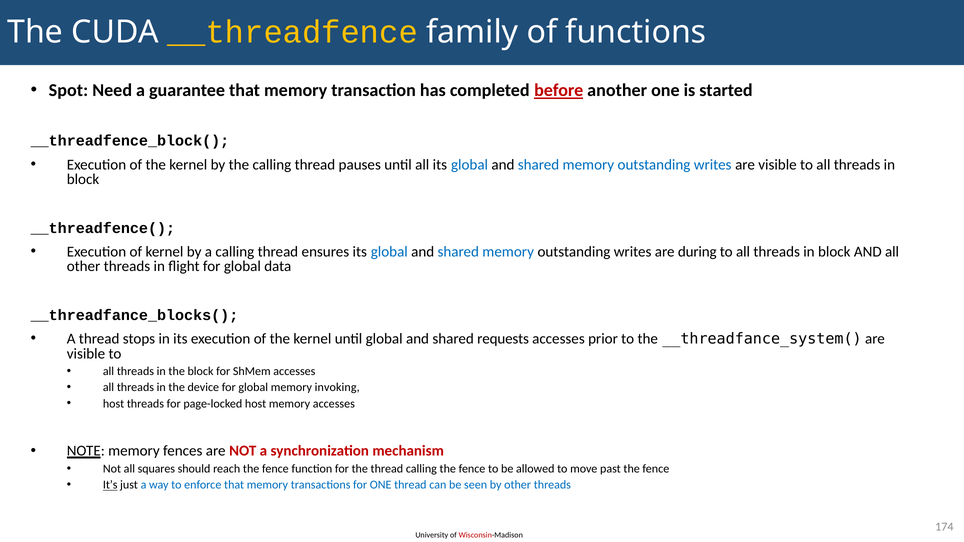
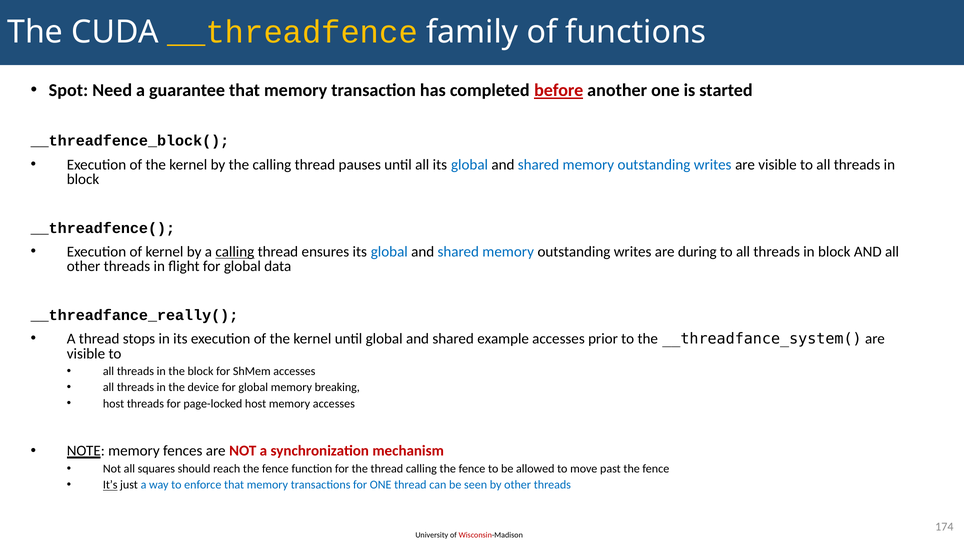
calling at (235, 252) underline: none -> present
__threadfance_blocks(: __threadfance_blocks( -> __threadfance_really(
requests: requests -> example
invoking: invoking -> breaking
